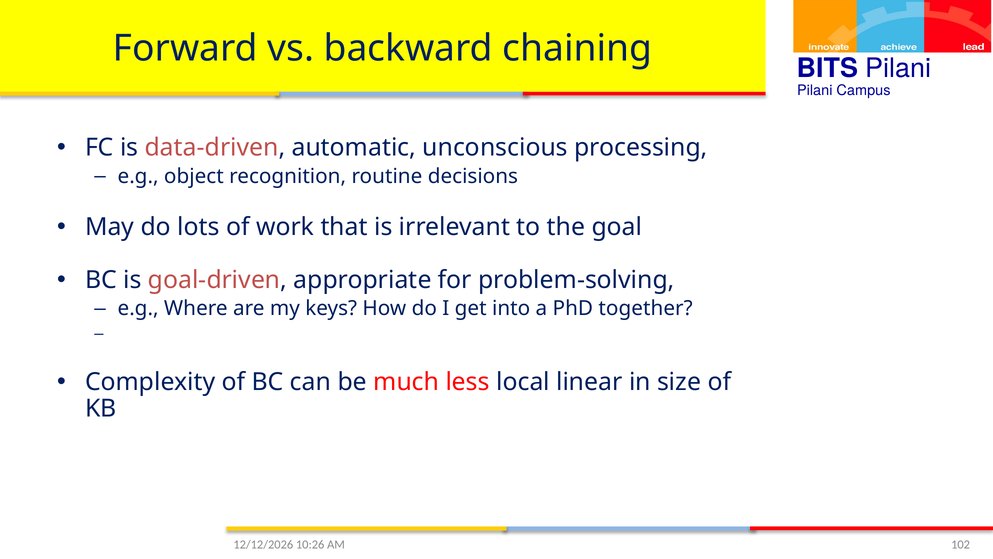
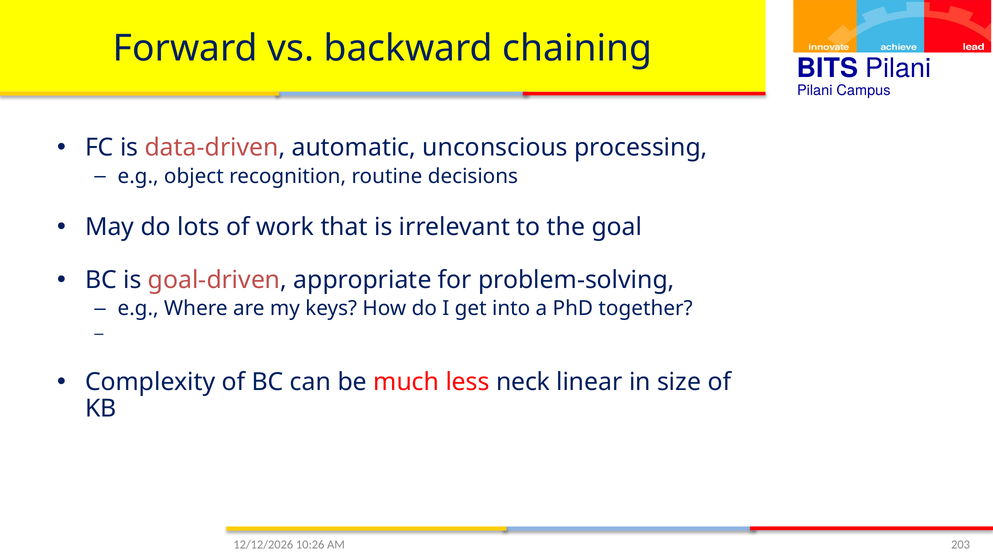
local: local -> neck
102: 102 -> 203
